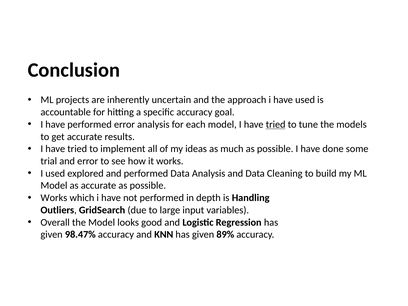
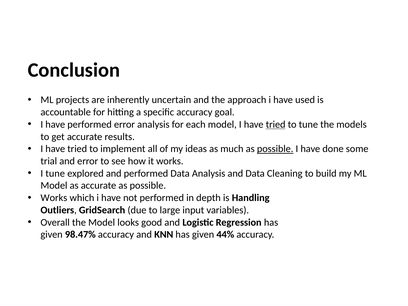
possible at (275, 149) underline: none -> present
I used: used -> tune
89%: 89% -> 44%
